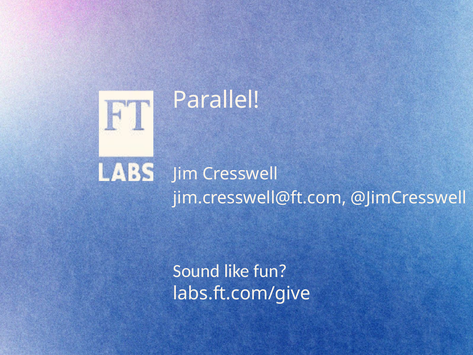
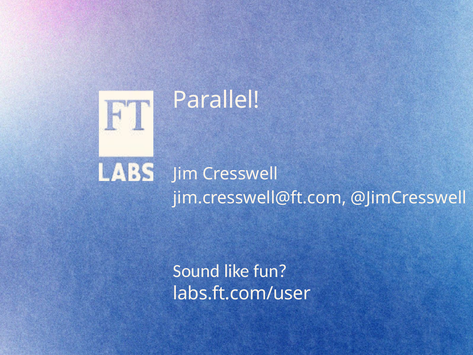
labs.ft.com/give: labs.ft.com/give -> labs.ft.com/user
